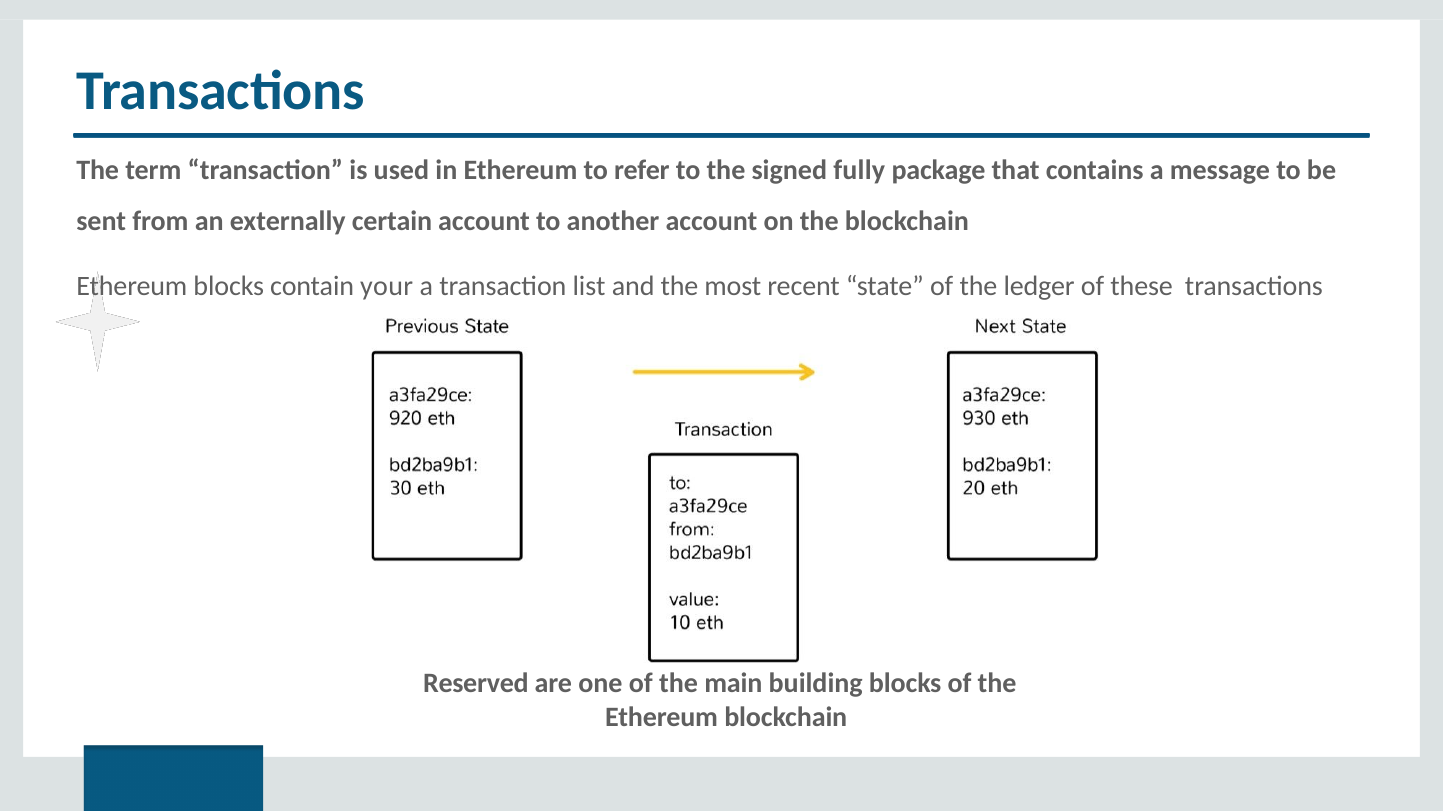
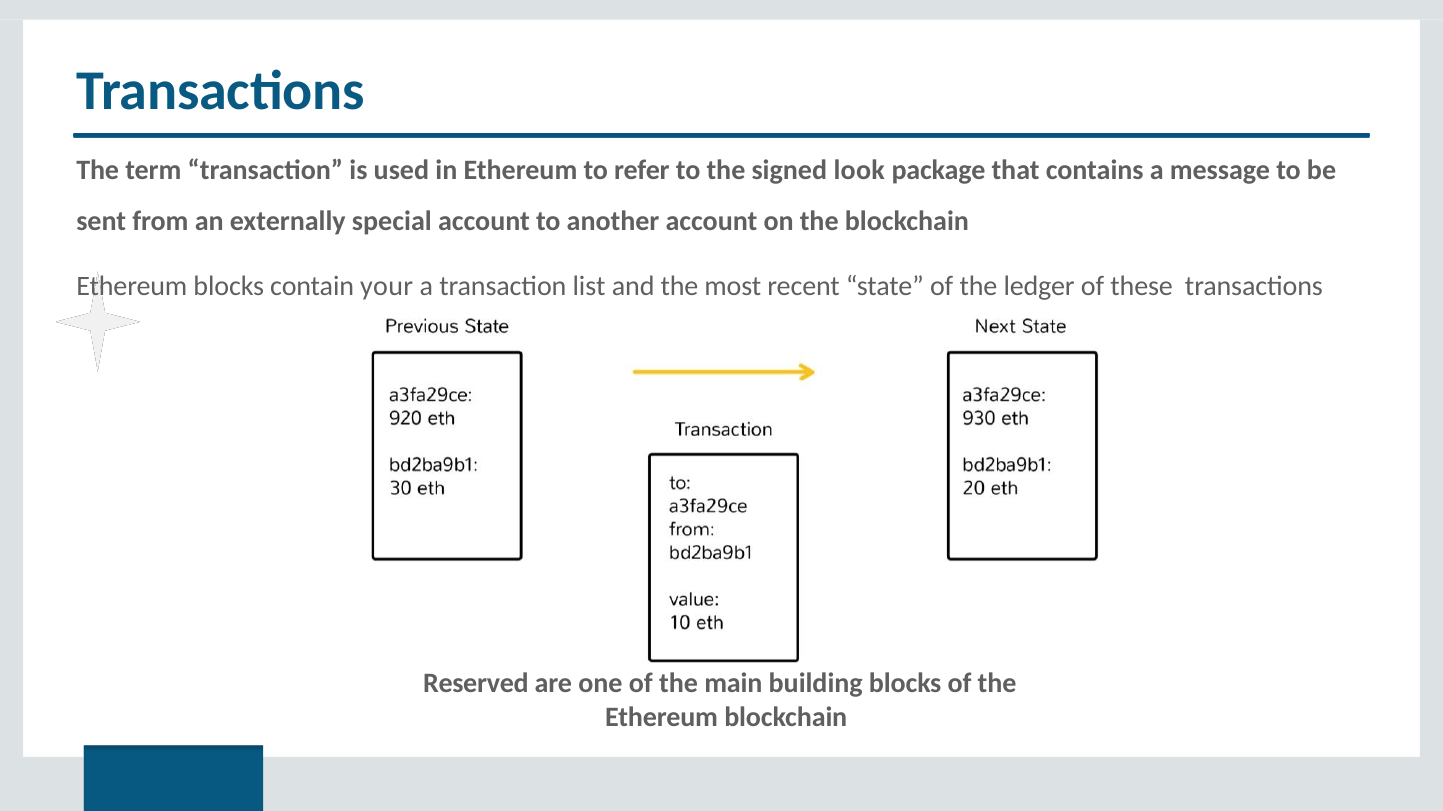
fully: fully -> look
certain: certain -> special
